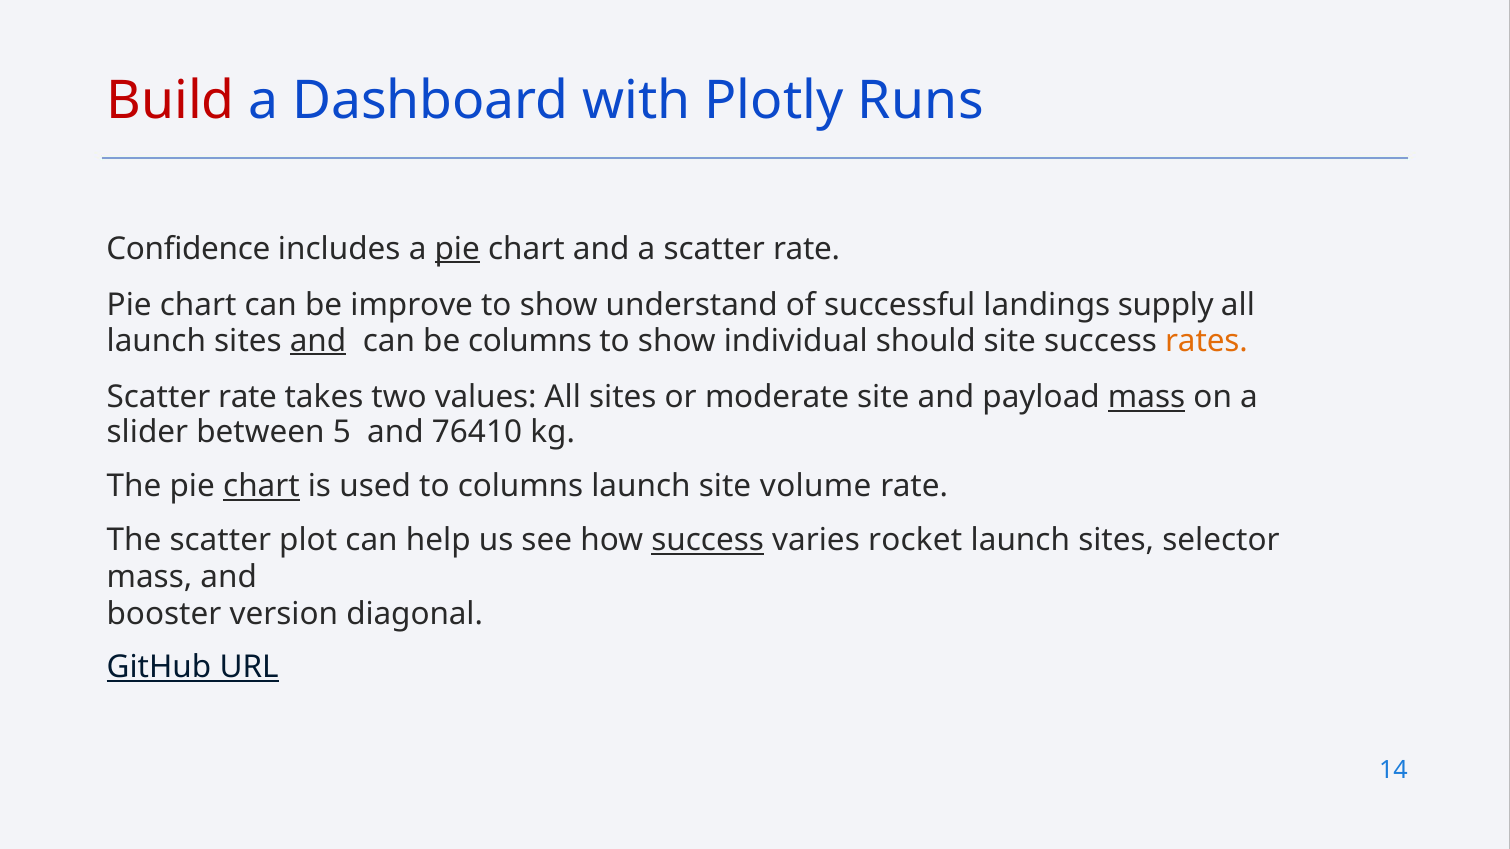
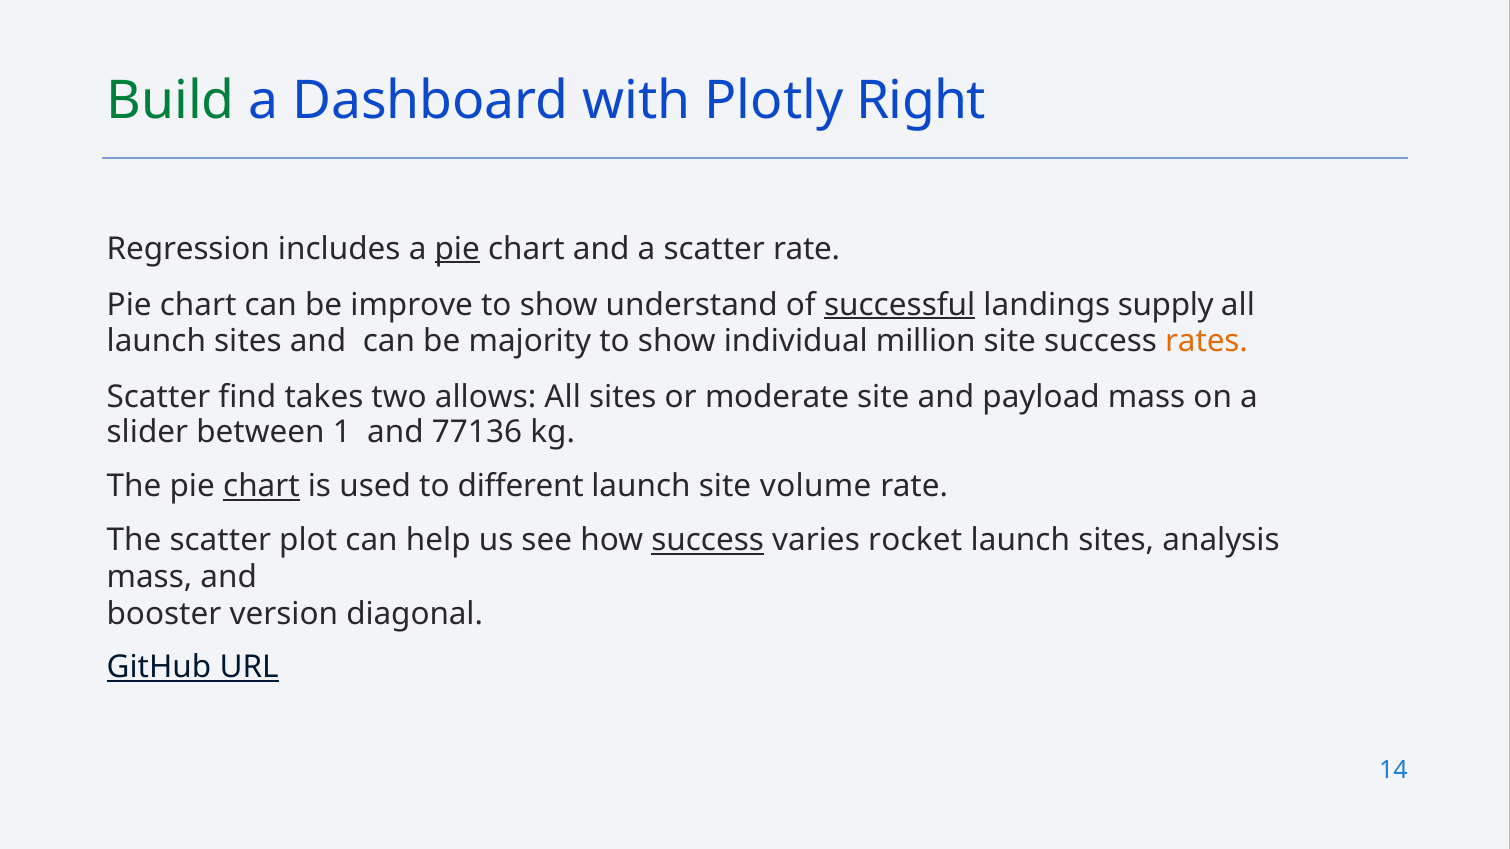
Build colour: red -> green
Runs: Runs -> Right
Confidence: Confidence -> Regression
successful underline: none -> present
and at (318, 341) underline: present -> none
be columns: columns -> majority
should: should -> million
rate at (248, 397): rate -> find
values: values -> allows
mass at (1147, 397) underline: present -> none
5: 5 -> 1
76410: 76410 -> 77136
to columns: columns -> different
selector: selector -> analysis
